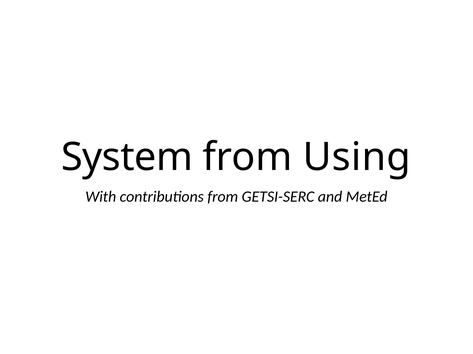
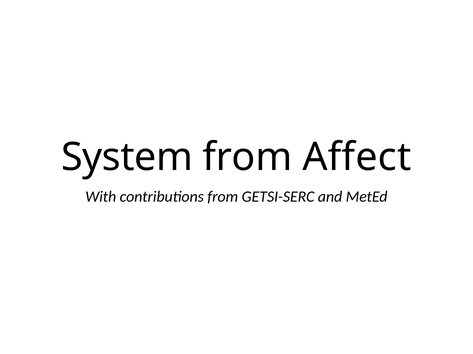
Using: Using -> Affect
